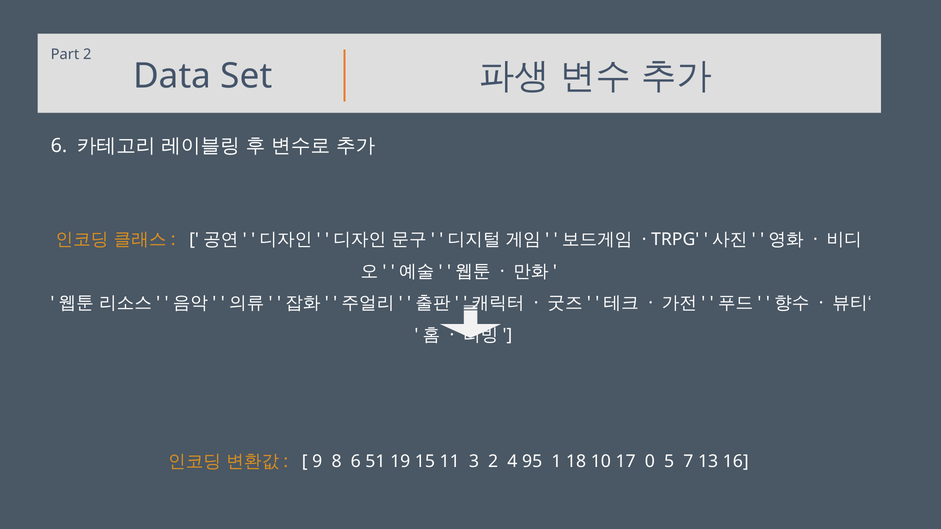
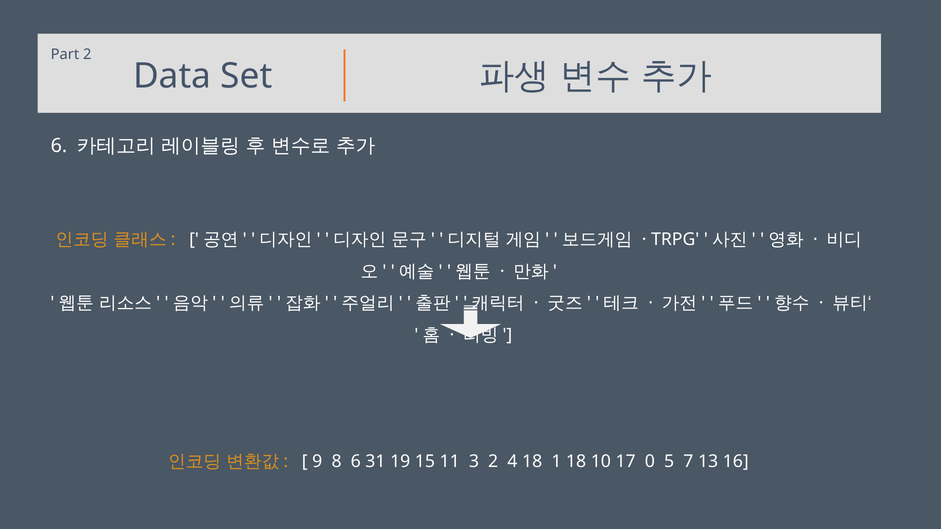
51: 51 -> 31
4 95: 95 -> 18
